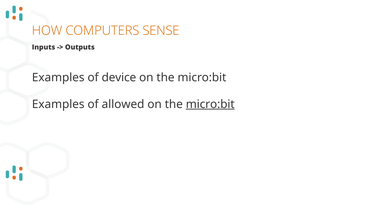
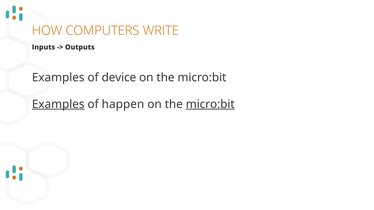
SENSE: SENSE -> WRITE
Examples at (58, 104) underline: none -> present
allowed: allowed -> happen
